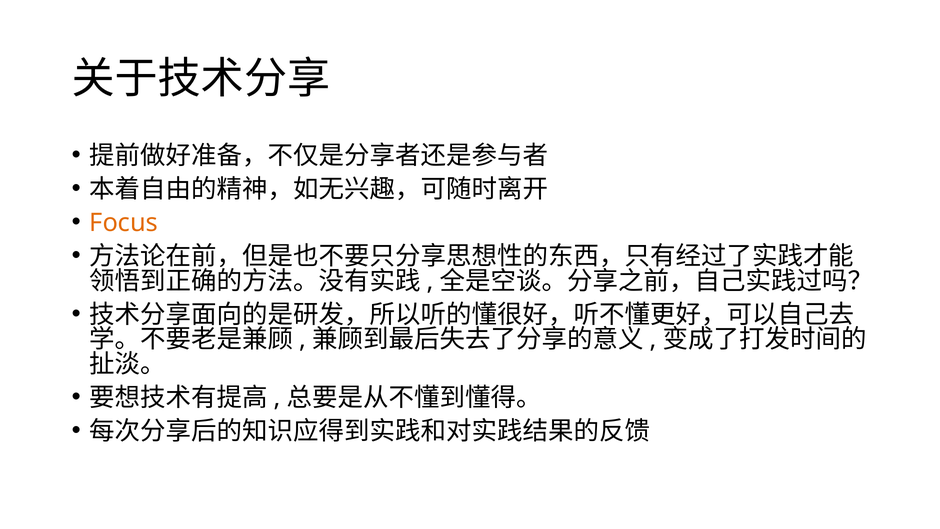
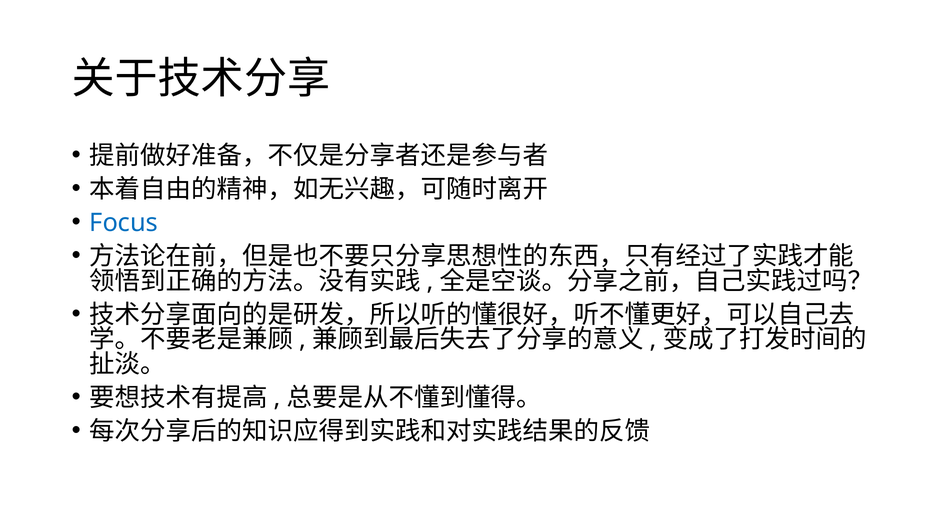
Focus colour: orange -> blue
